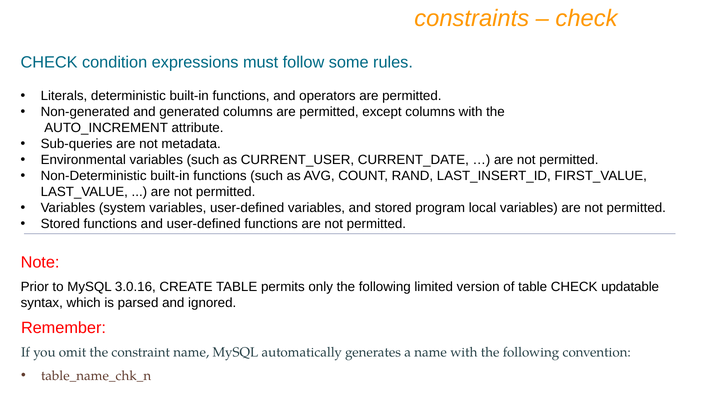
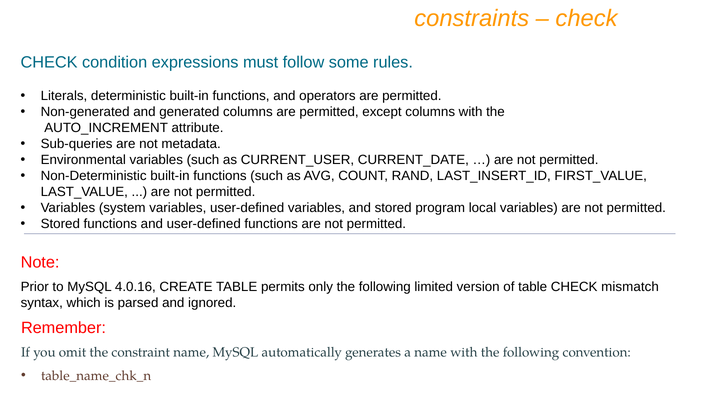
3.0.16: 3.0.16 -> 4.0.16
updatable: updatable -> mismatch
